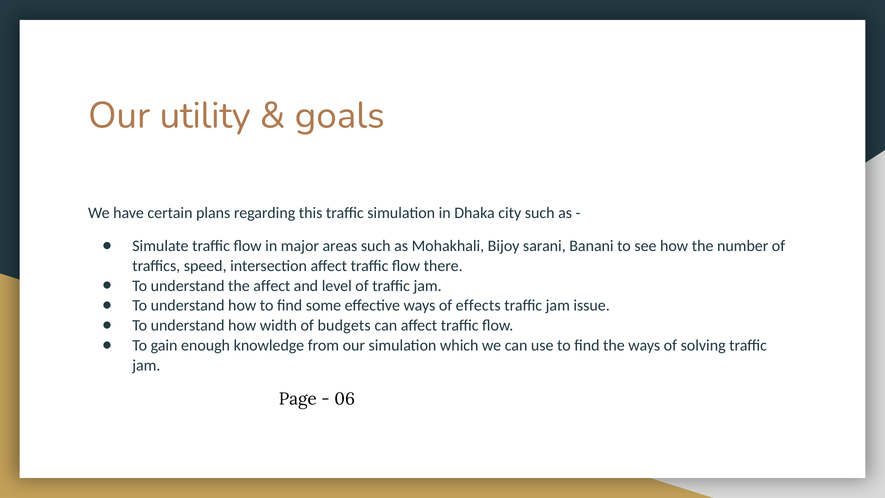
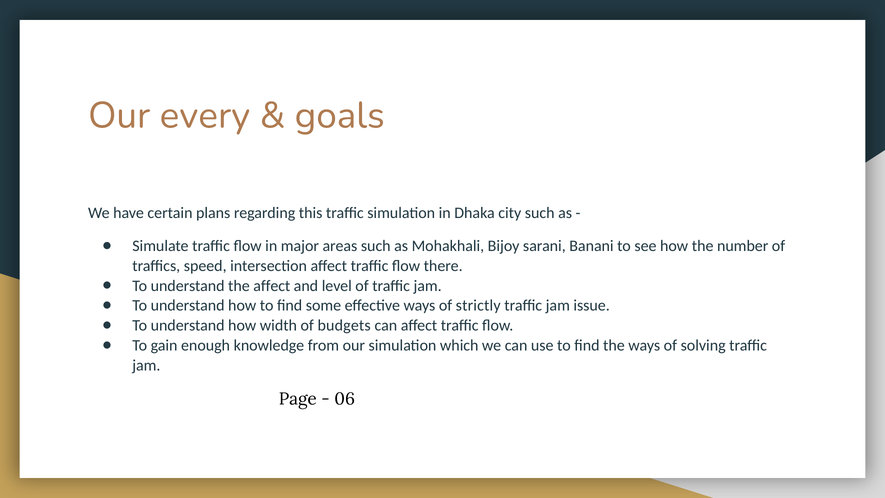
utility: utility -> every
effects: effects -> strictly
